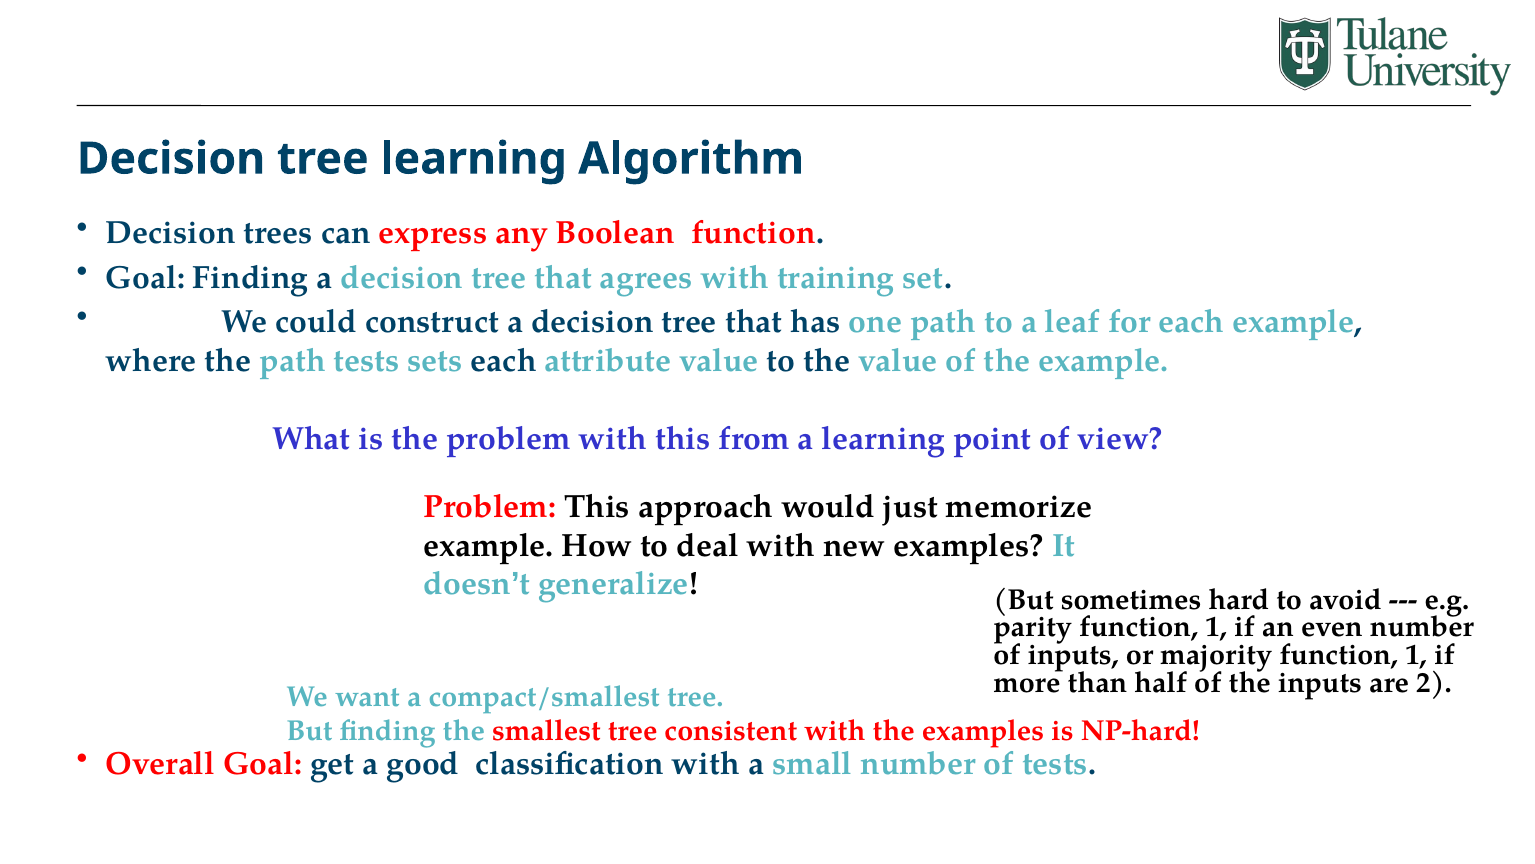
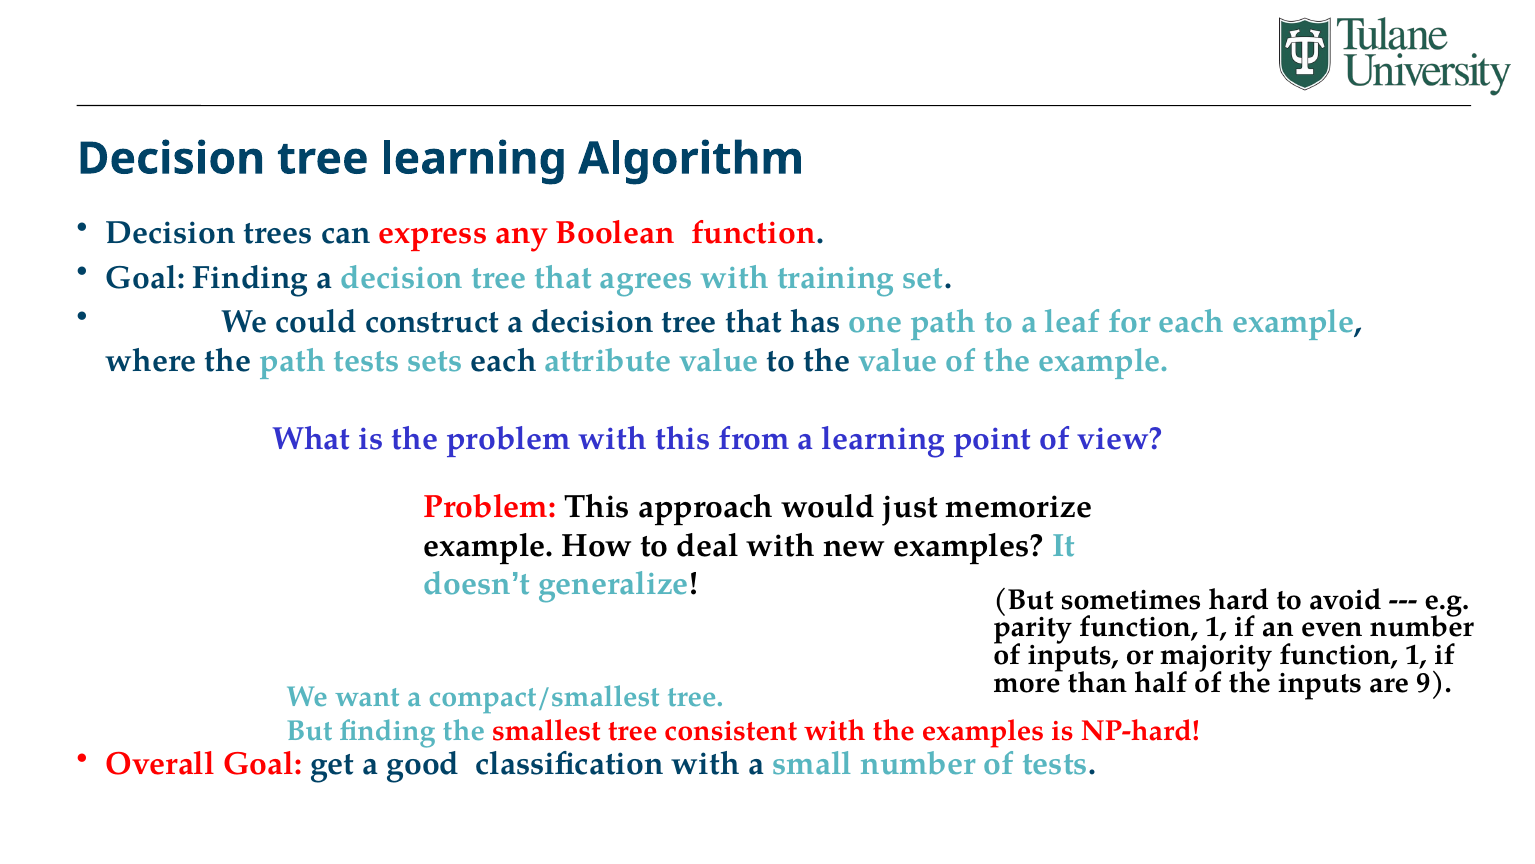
2: 2 -> 9
